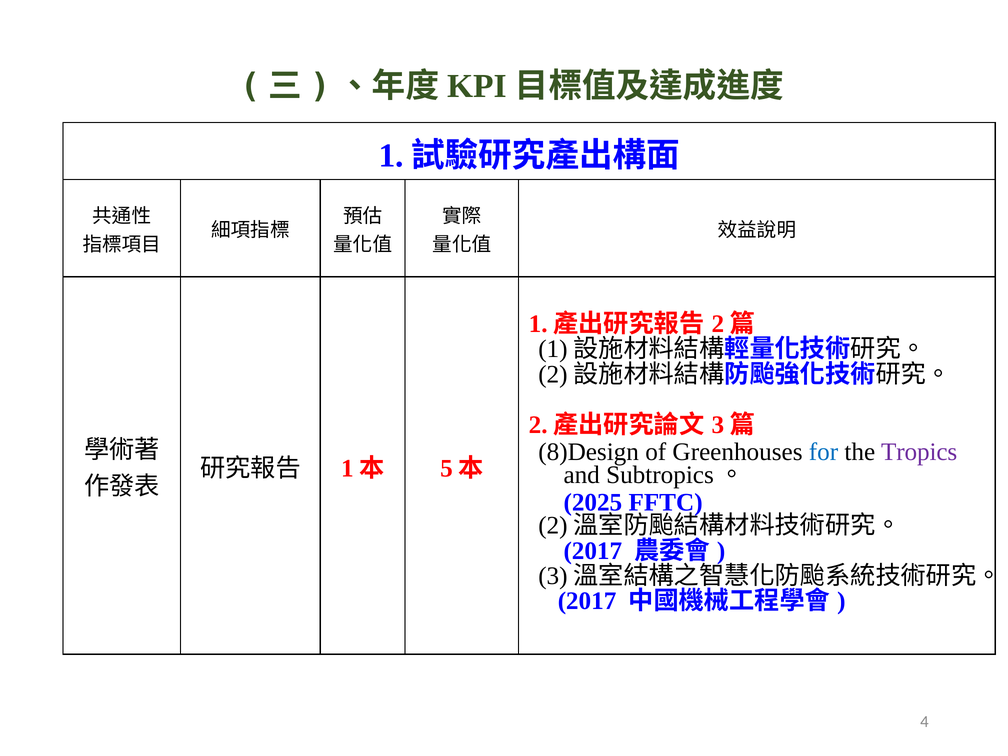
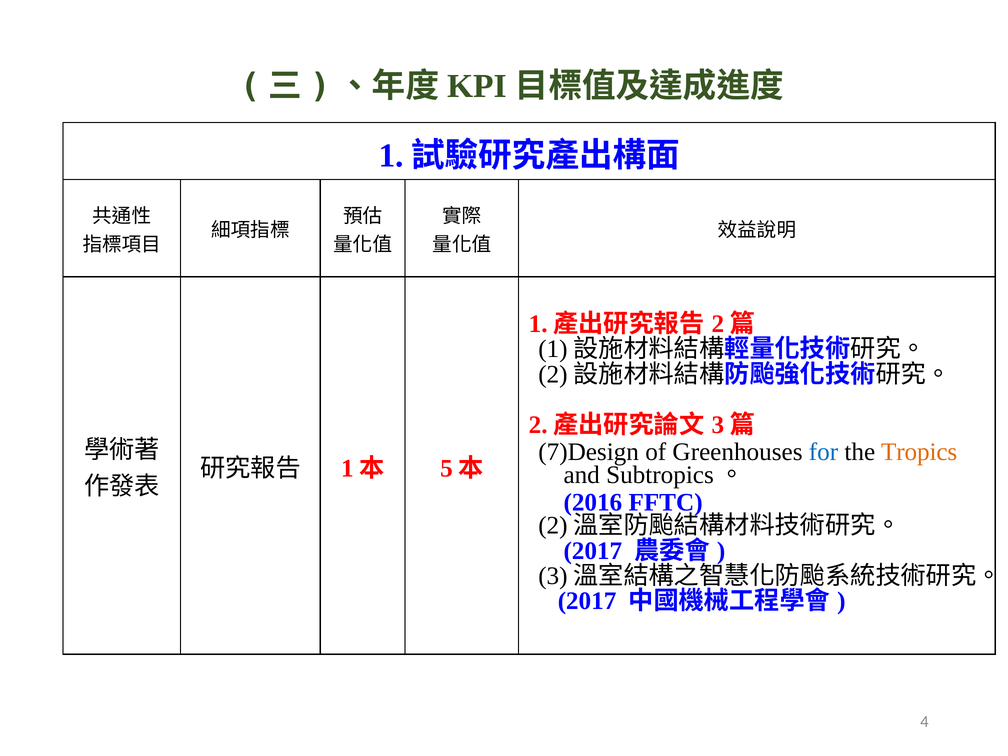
8)Design: 8)Design -> 7)Design
Tropics colour: purple -> orange
2025: 2025 -> 2016
